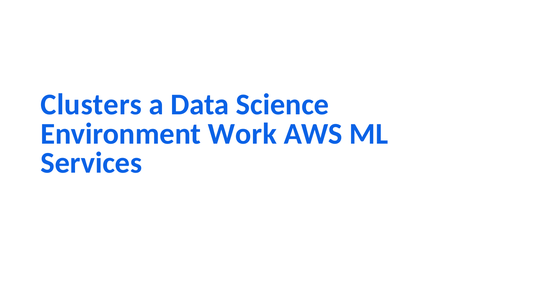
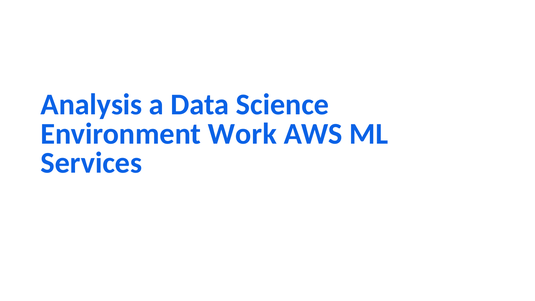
Clusters: Clusters -> Analysis
